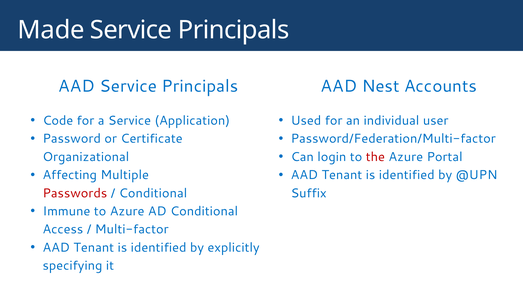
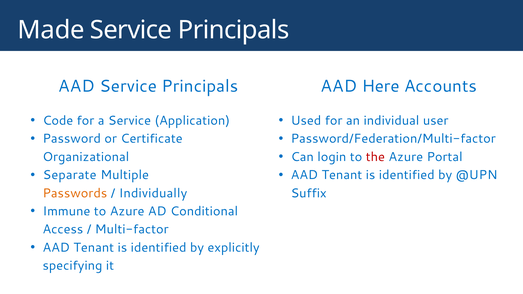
Nest: Nest -> Here
Affecting: Affecting -> Separate
Passwords colour: red -> orange
Conditional at (153, 193): Conditional -> Individually
